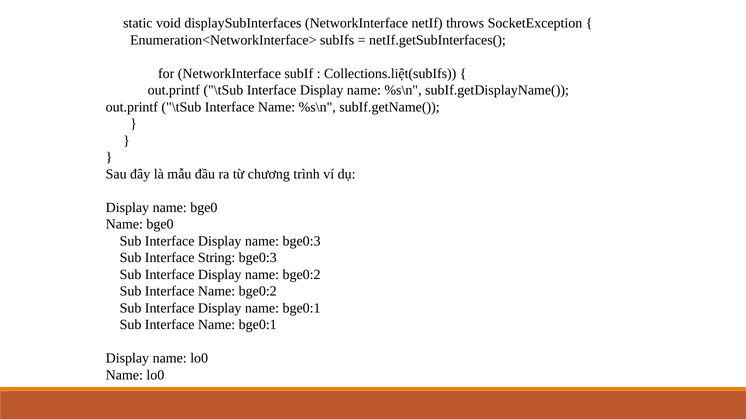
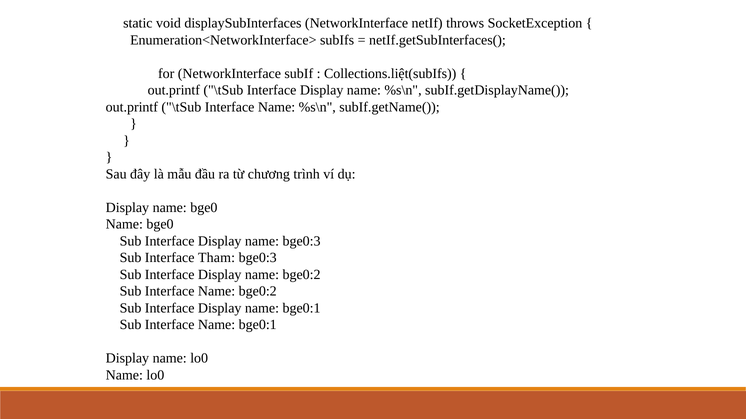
String: String -> Tham
